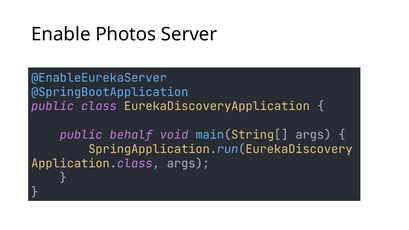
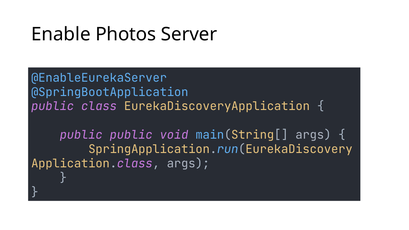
public behalf: behalf -> public
